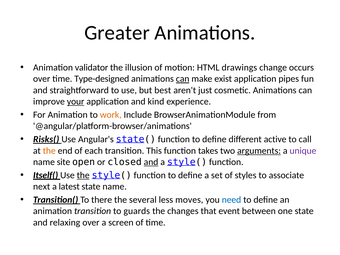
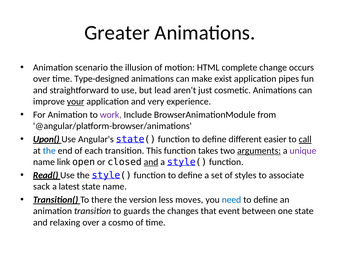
validator: validator -> scenario
drawings: drawings -> complete
can at (183, 79) underline: present -> none
best: best -> lead
kind: kind -> very
work colour: orange -> purple
Risks(: Risks( -> Upon(
active: active -> easier
call underline: none -> present
the at (49, 151) colour: orange -> blue
site: site -> link
Itself(: Itself( -> Read(
the at (83, 175) underline: present -> none
next: next -> sack
several: several -> version
screen: screen -> cosmo
